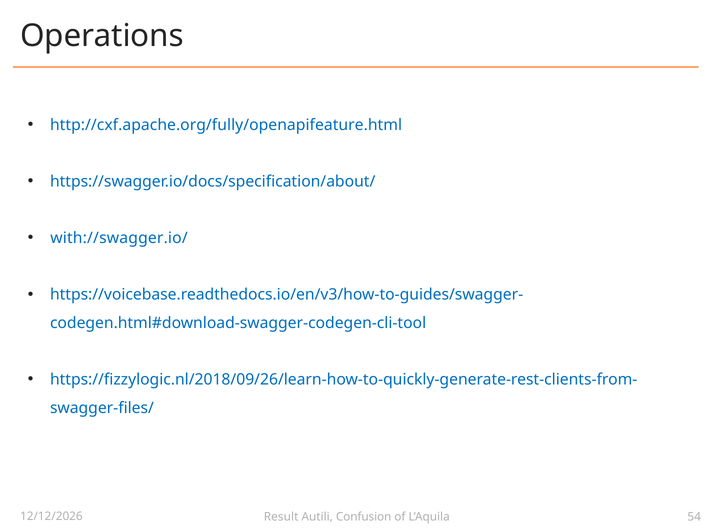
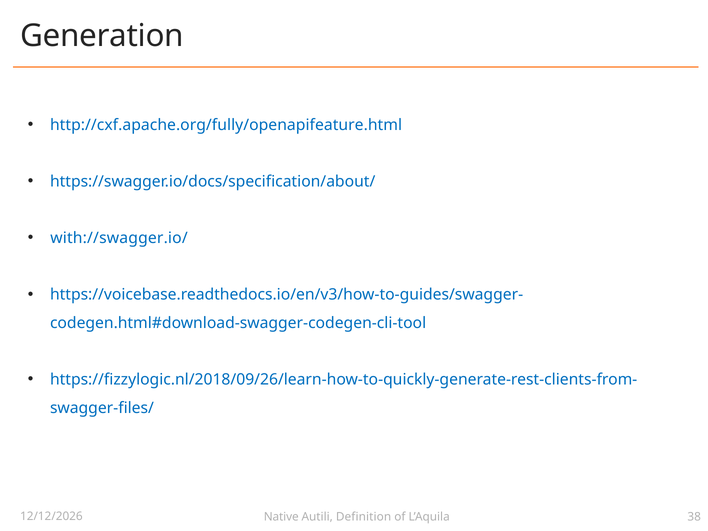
Operations: Operations -> Generation
Result: Result -> Native
Confusion: Confusion -> Definition
54: 54 -> 38
